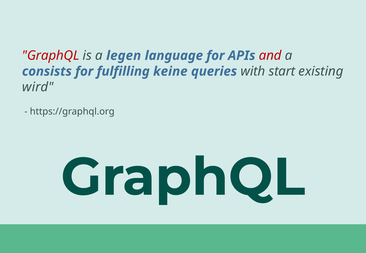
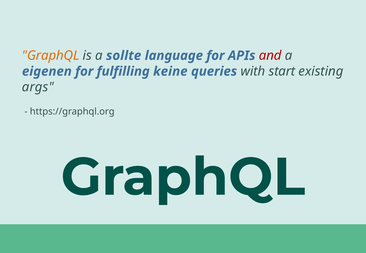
GraphQL at (51, 56) colour: red -> orange
legen: legen -> sollte
consists: consists -> eigenen
wird: wird -> args
